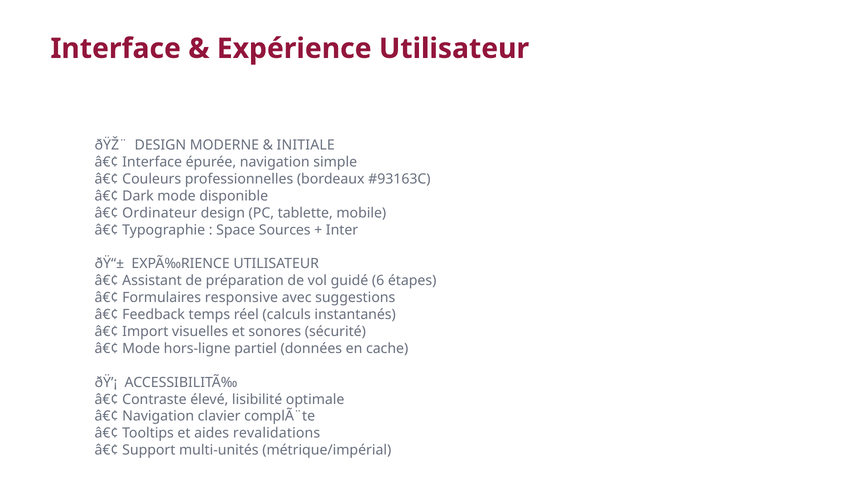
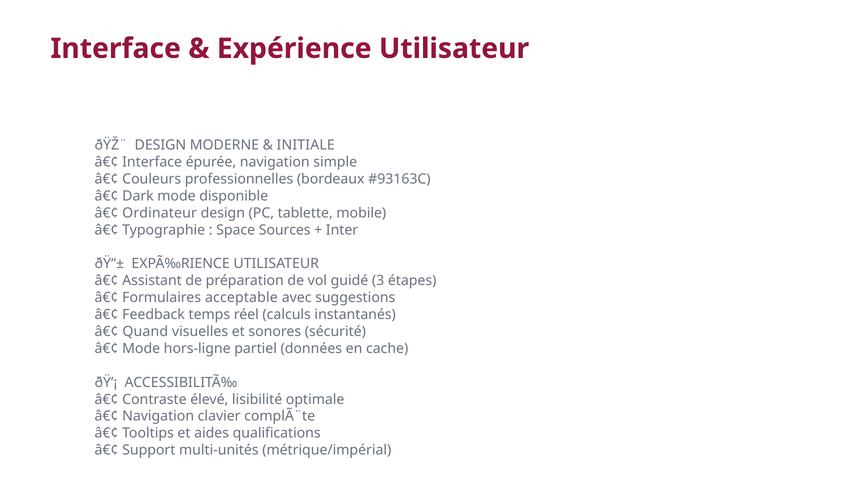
6: 6 -> 3
responsive: responsive -> acceptable
Import: Import -> Quand
revalidations: revalidations -> qualifications
